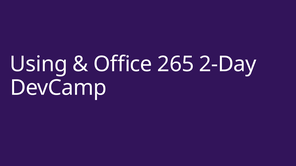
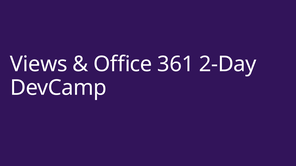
Using: Using -> Views
265: 265 -> 361
